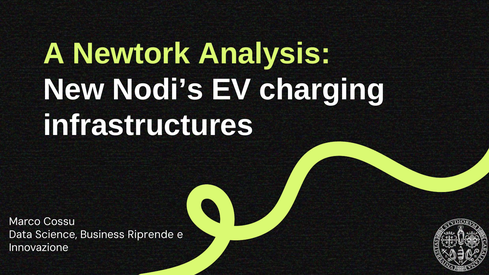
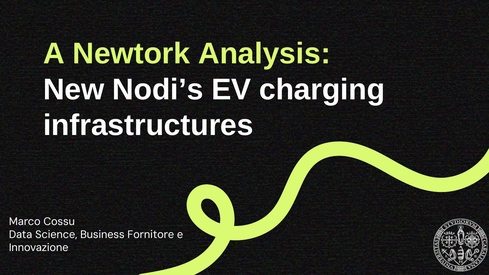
Riprende: Riprende -> Fornitore
